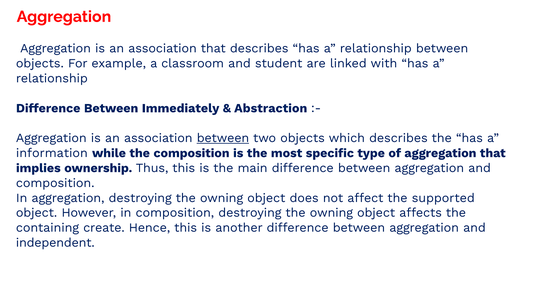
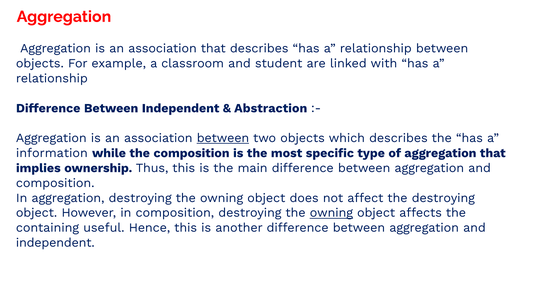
Between Immediately: Immediately -> Independent
the supported: supported -> destroying
owning at (331, 213) underline: none -> present
create: create -> useful
